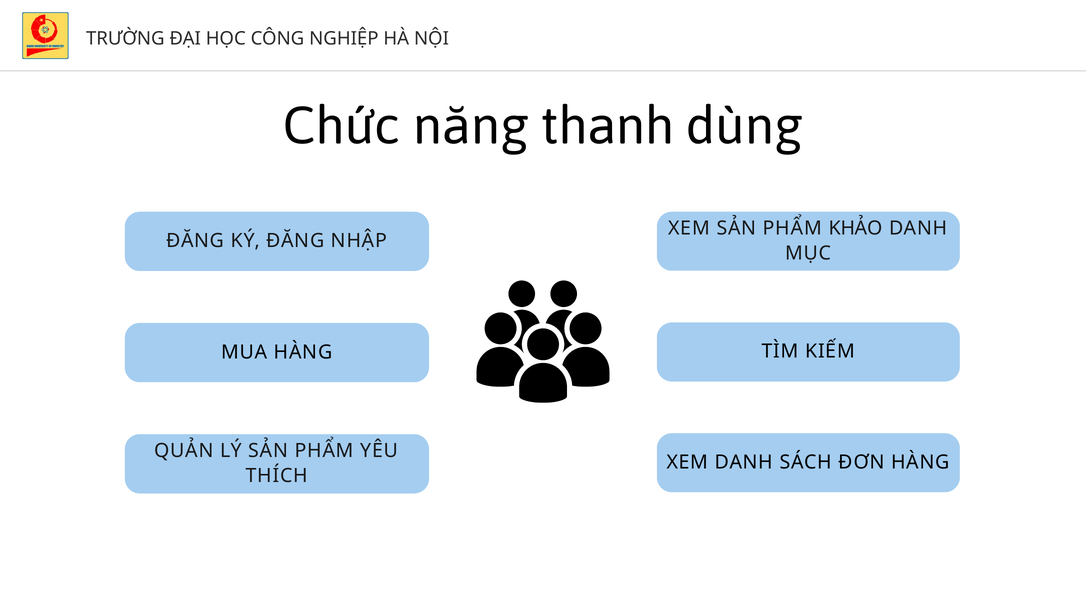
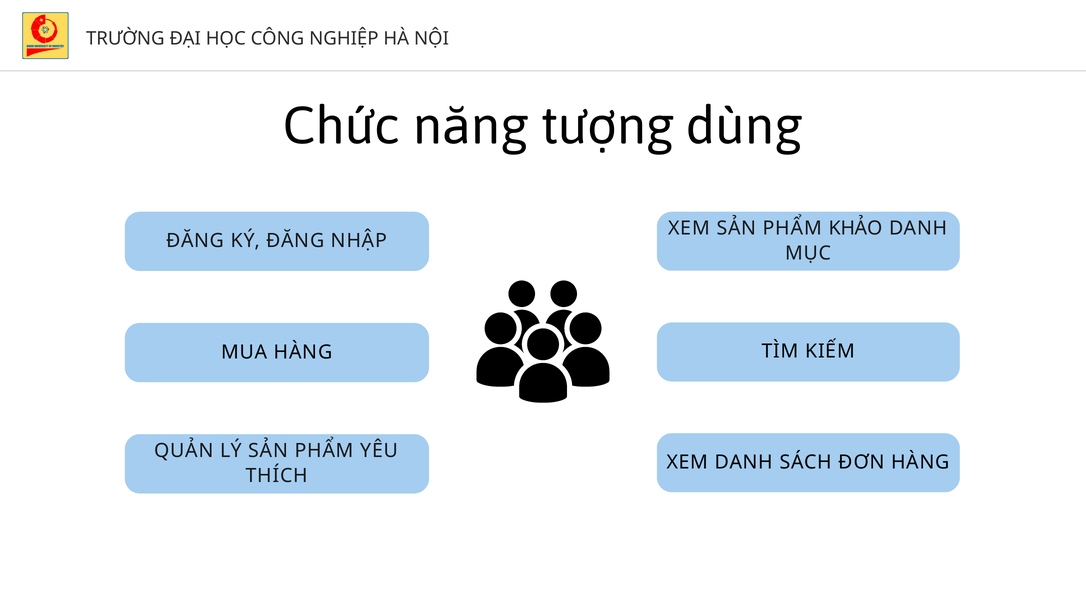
thanh: thanh -> tượng
